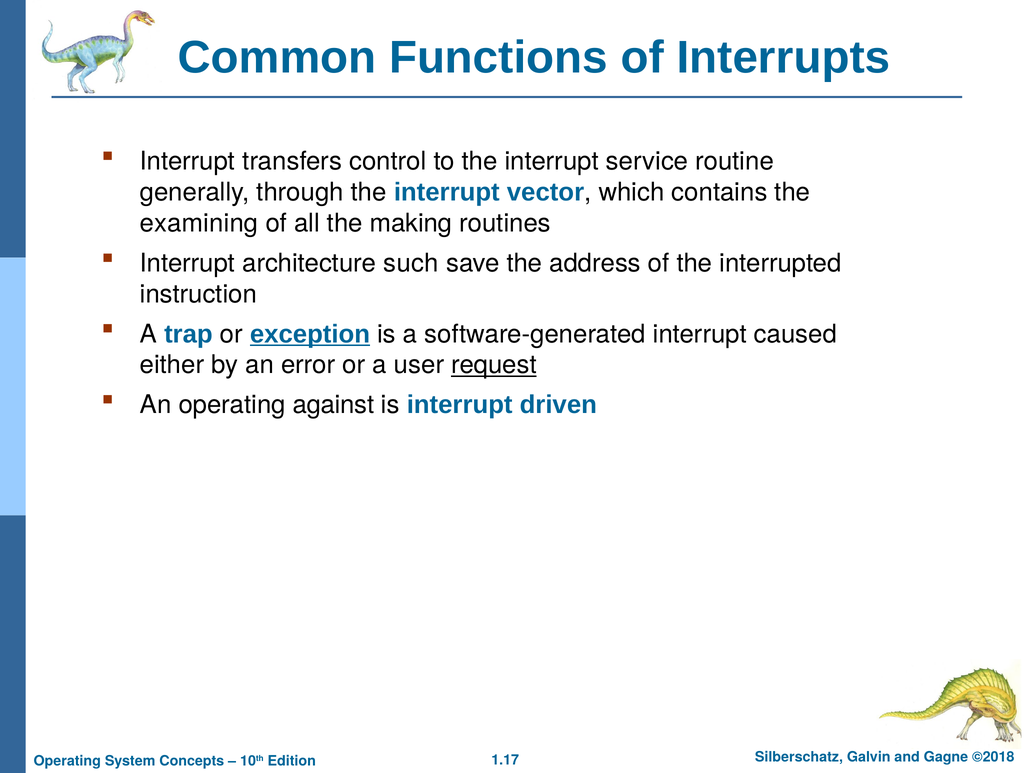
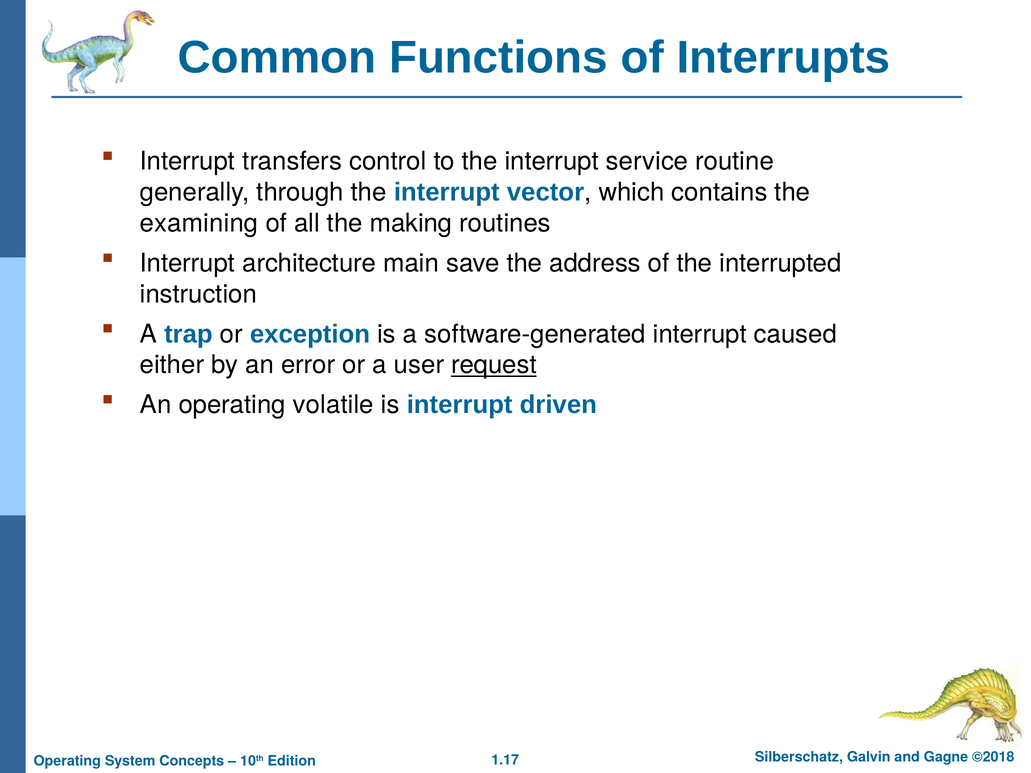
such: such -> main
exception underline: present -> none
against: against -> volatile
